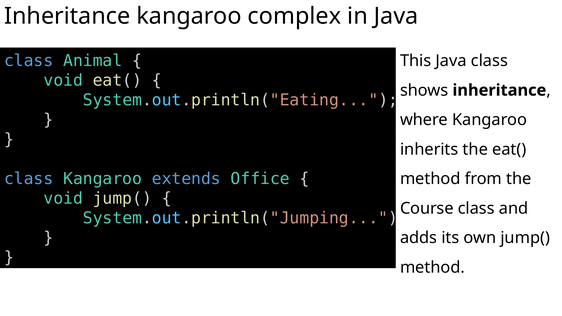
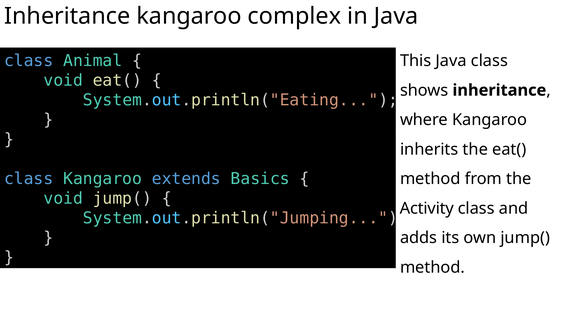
Office: Office -> Basics
Course: Course -> Activity
